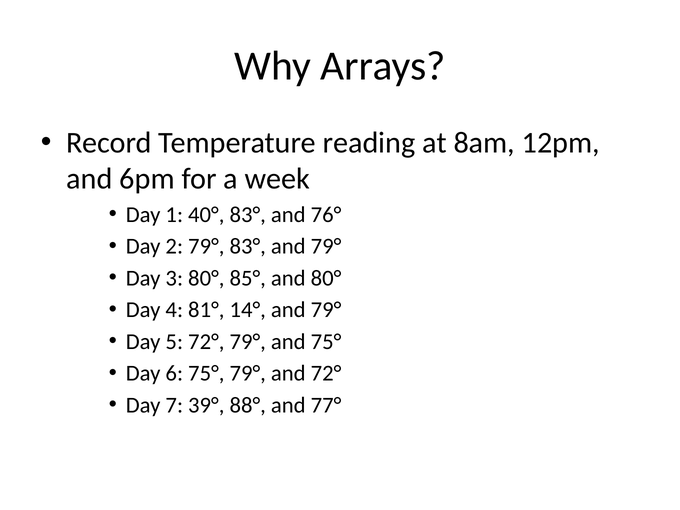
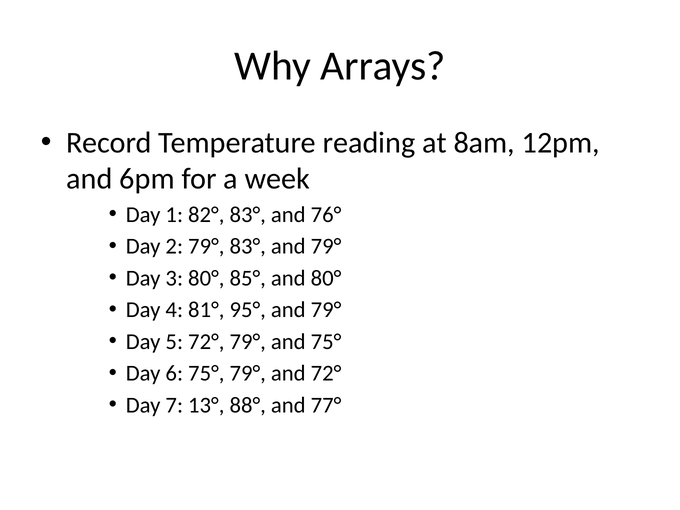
40°: 40° -> 82°
14°: 14° -> 95°
39°: 39° -> 13°
